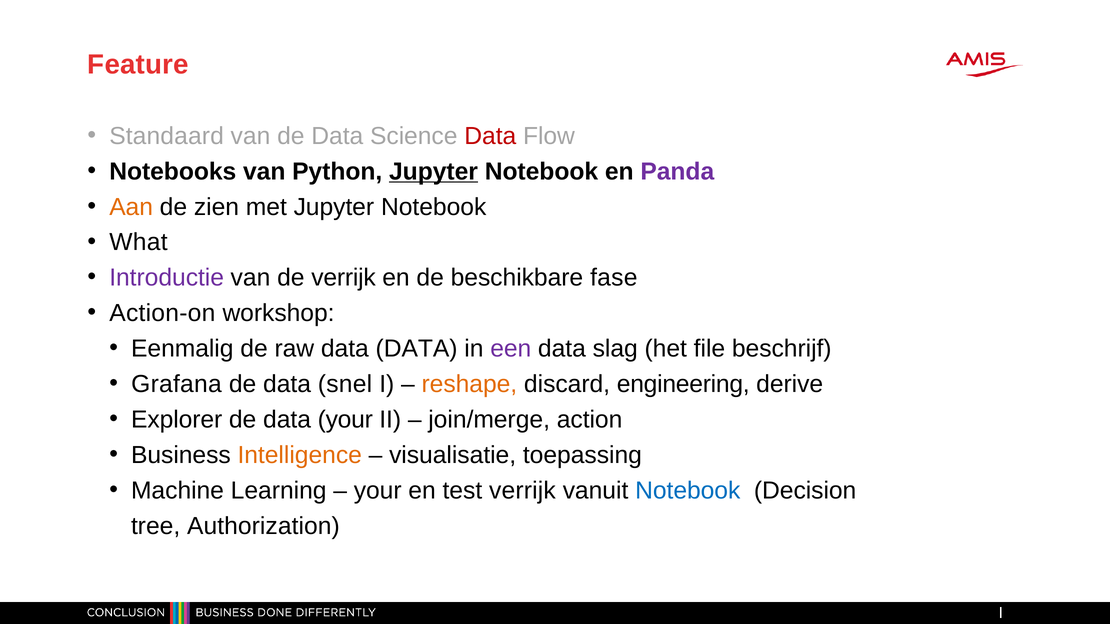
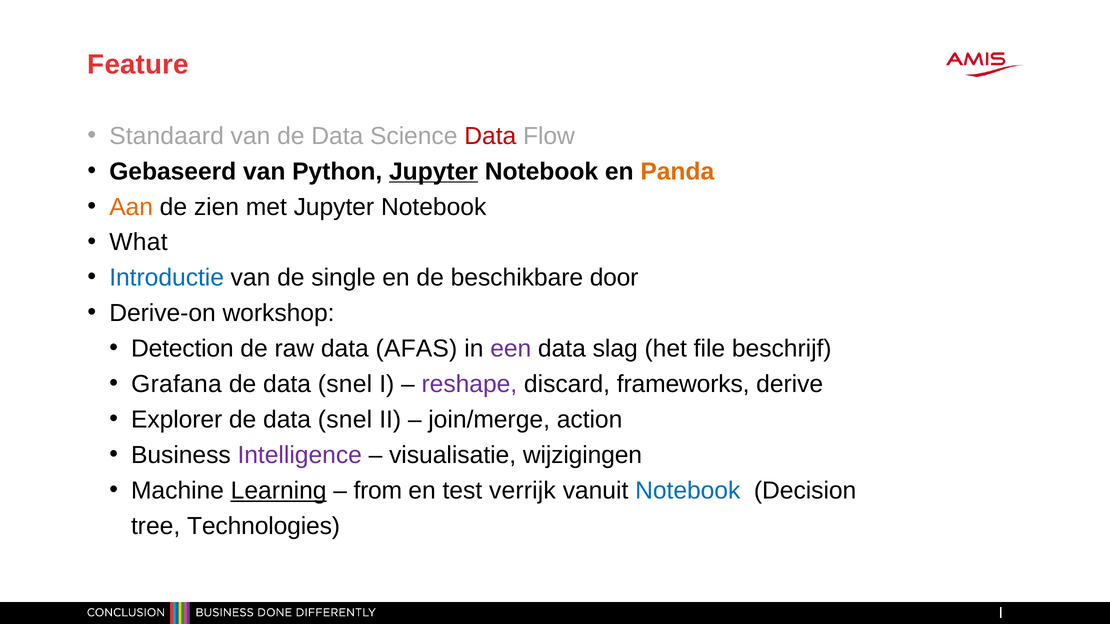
Notebooks: Notebooks -> Gebaseerd
Panda colour: purple -> orange
Introductie colour: purple -> blue
de verrijk: verrijk -> single
fase: fase -> door
Action-on: Action-on -> Derive-on
Eenmalig: Eenmalig -> Detection
data DATA: DATA -> AFAS
reshape colour: orange -> purple
engineering: engineering -> frameworks
your at (345, 420): your -> snel
Intelligence colour: orange -> purple
toepassing: toepassing -> wijzigingen
Learning underline: none -> present
your at (378, 491): your -> from
Authorization: Authorization -> Technologies
